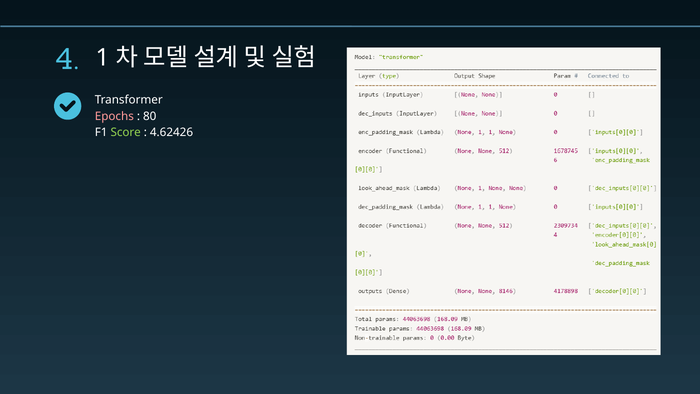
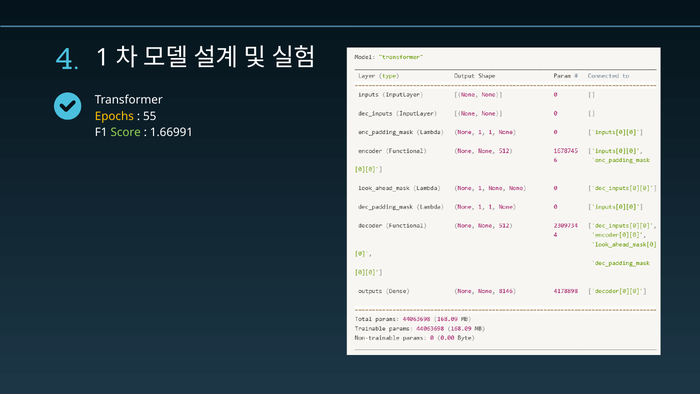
Epochs colour: pink -> yellow
80: 80 -> 55
4.62426: 4.62426 -> 1.66991
